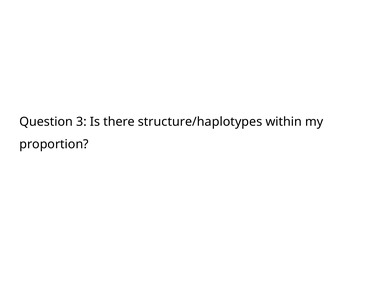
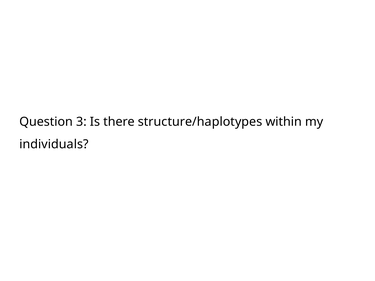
proportion: proportion -> individuals
